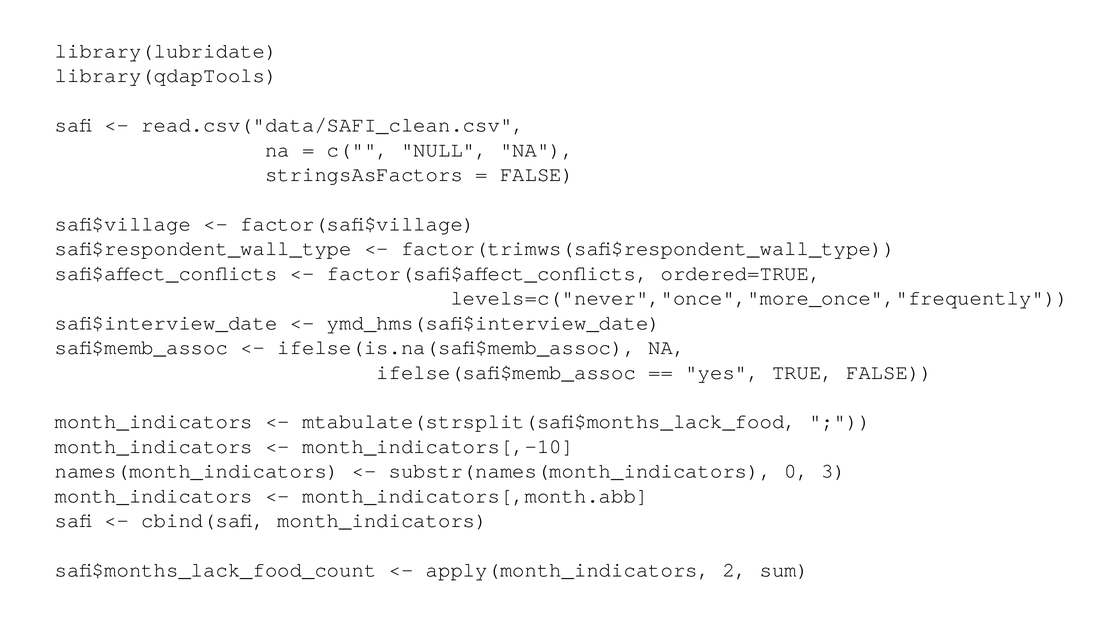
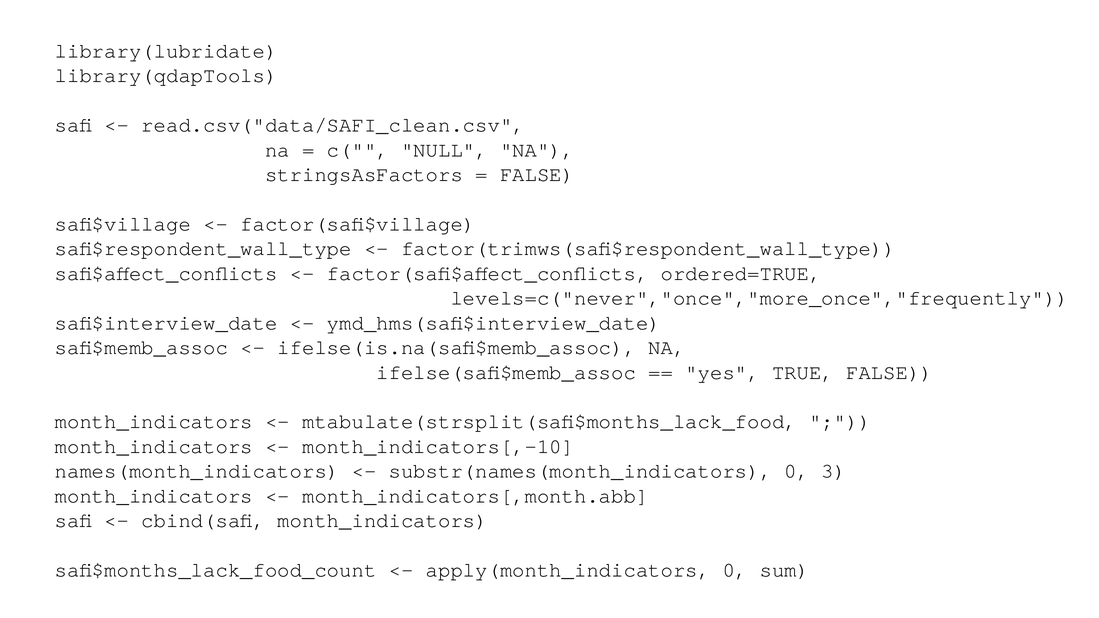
apply(month_indicators 2: 2 -> 0
